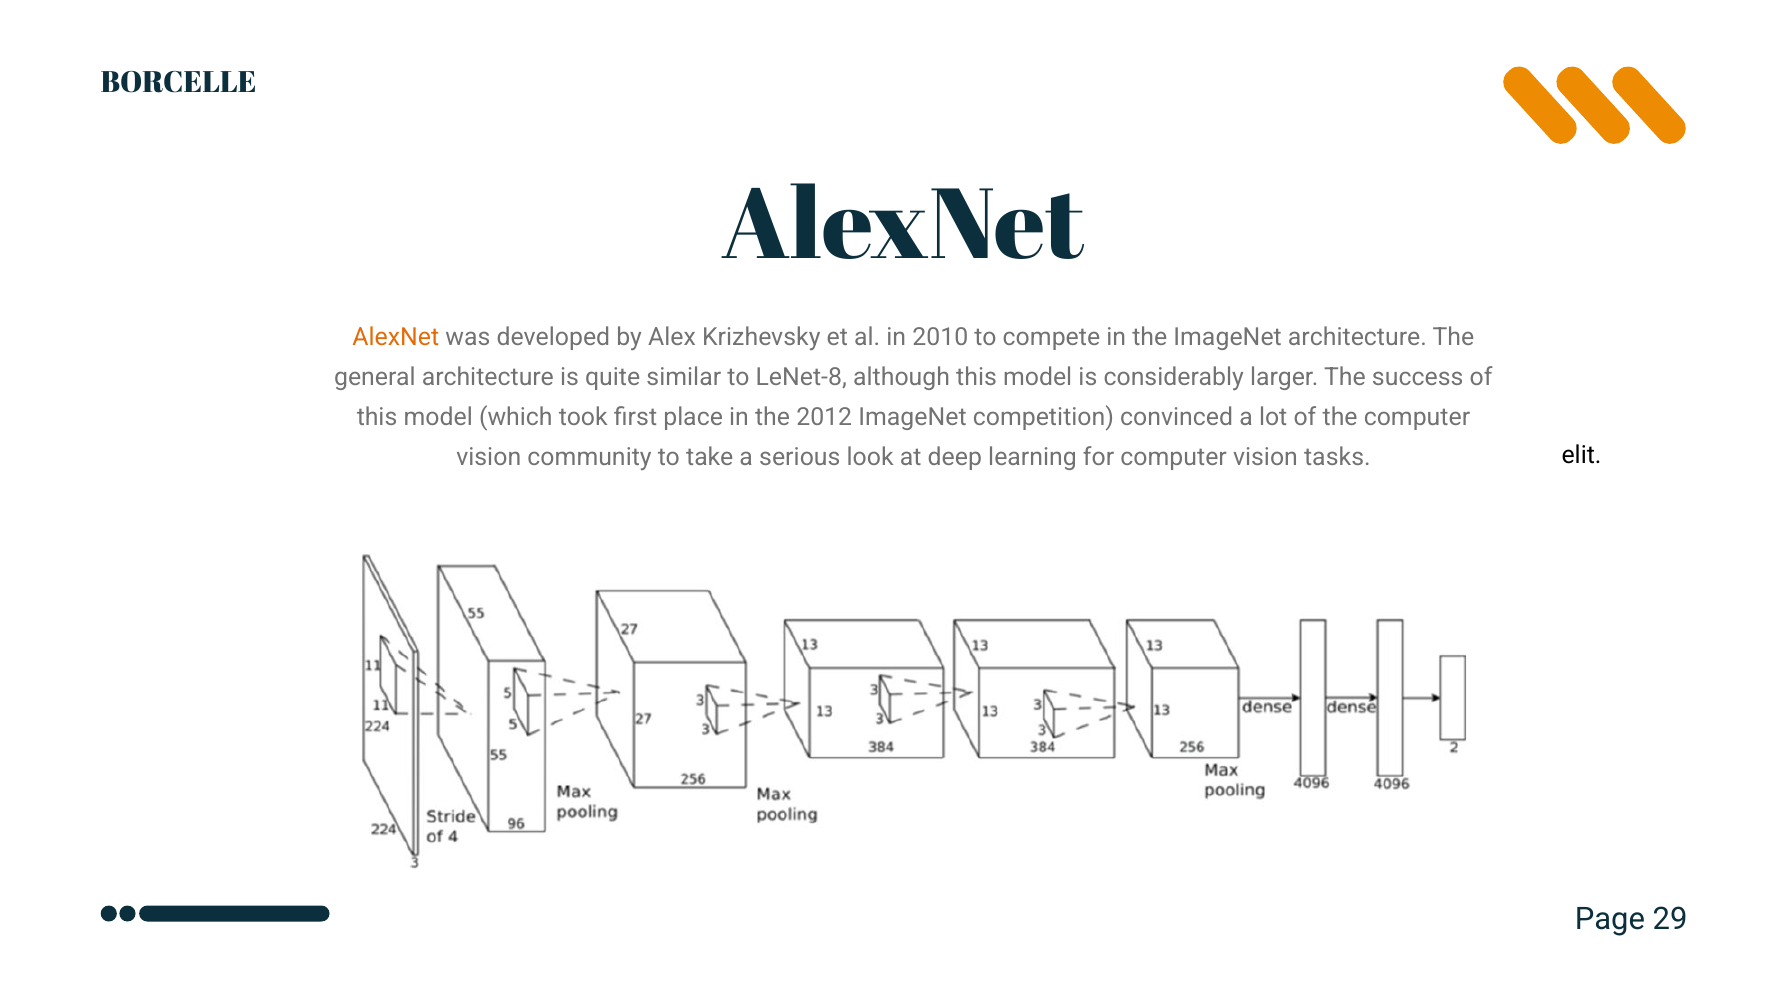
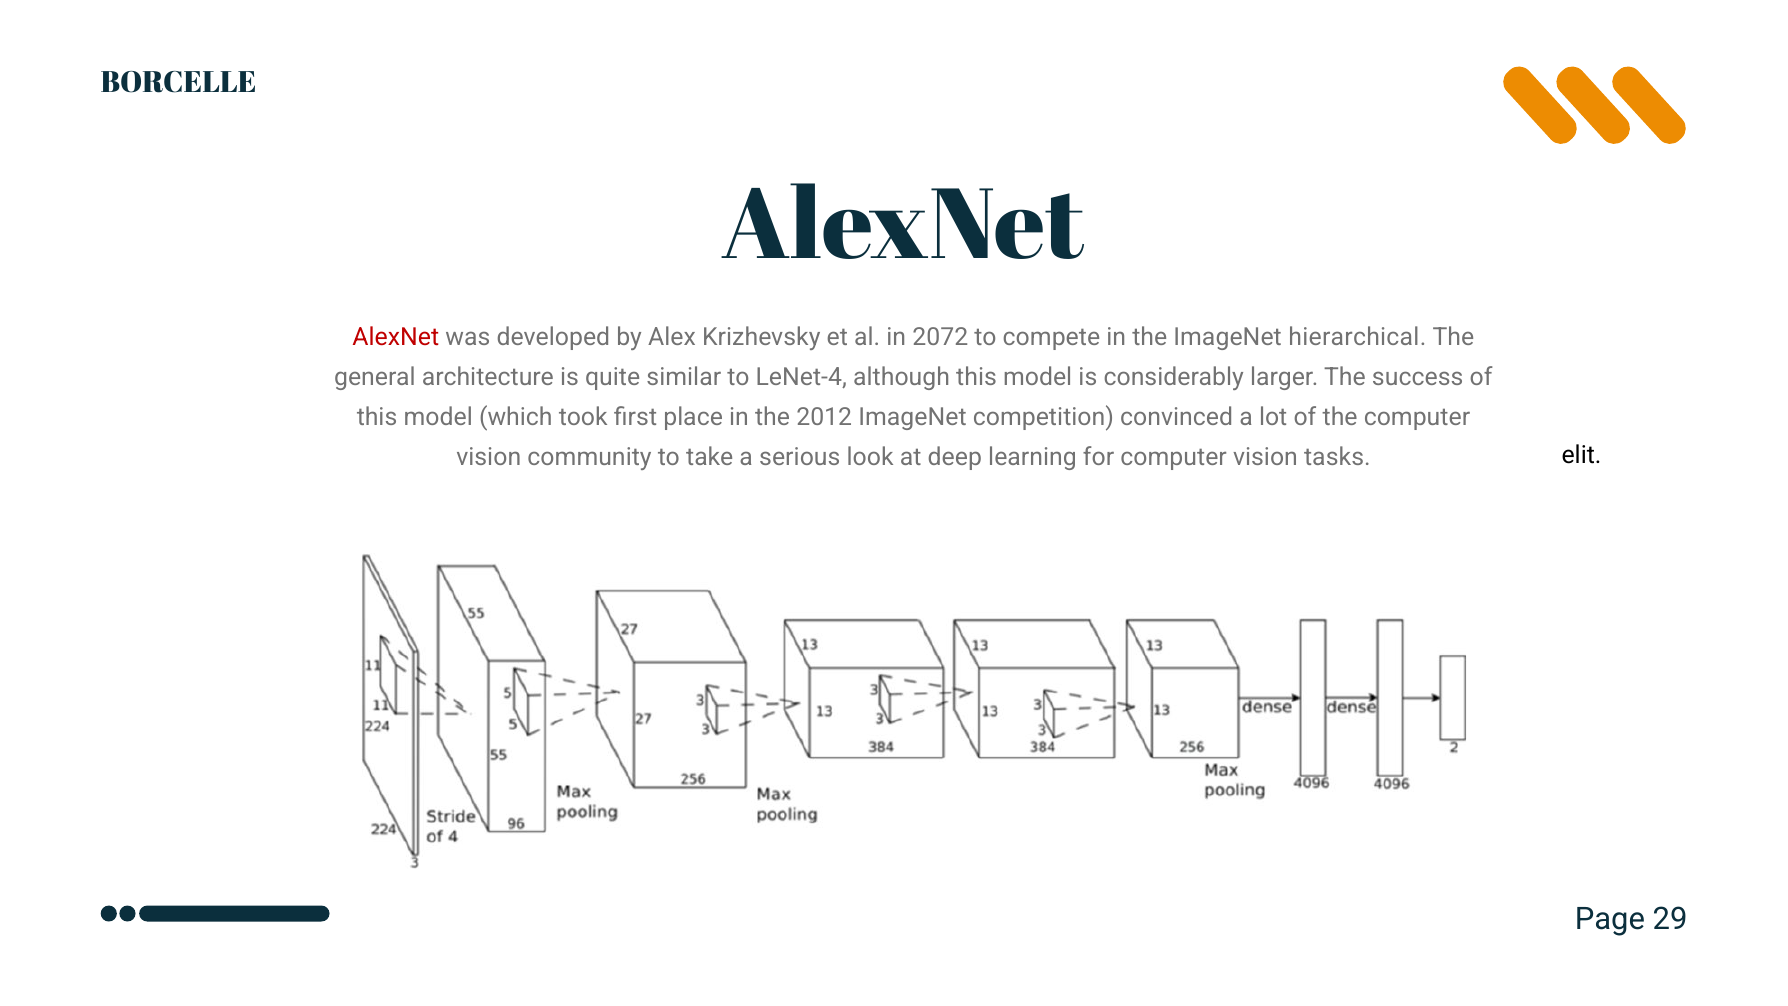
AlexNet at (396, 338) colour: orange -> red
2010: 2010 -> 2072
ImageNet architecture: architecture -> hierarchical
LeNet-8: LeNet-8 -> LeNet-4
